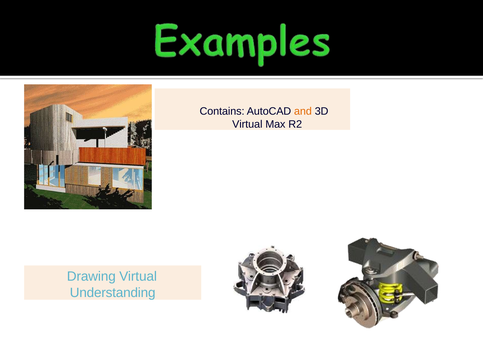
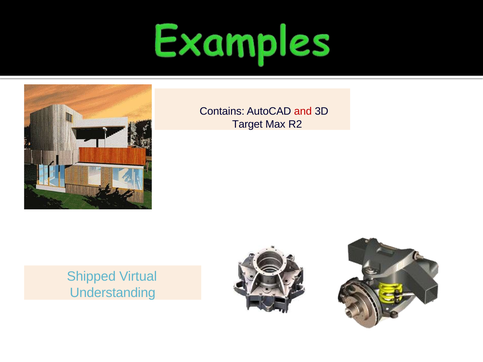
and colour: orange -> red
Virtual at (247, 124): Virtual -> Target
Drawing: Drawing -> Shipped
